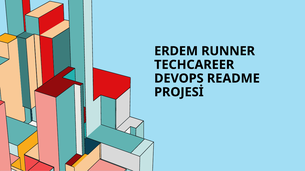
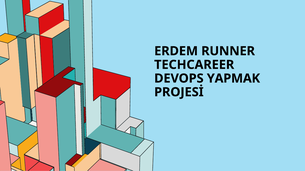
README: README -> YAPMAK
